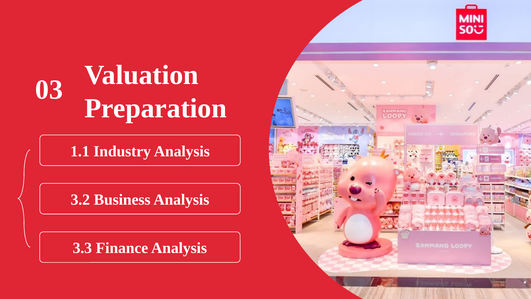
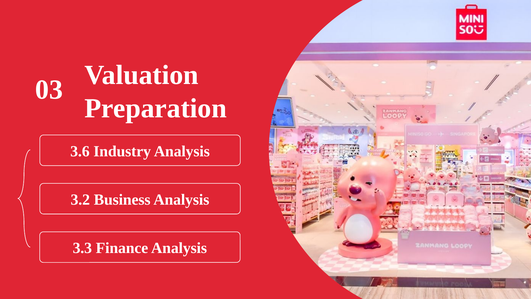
1.1: 1.1 -> 3.6
